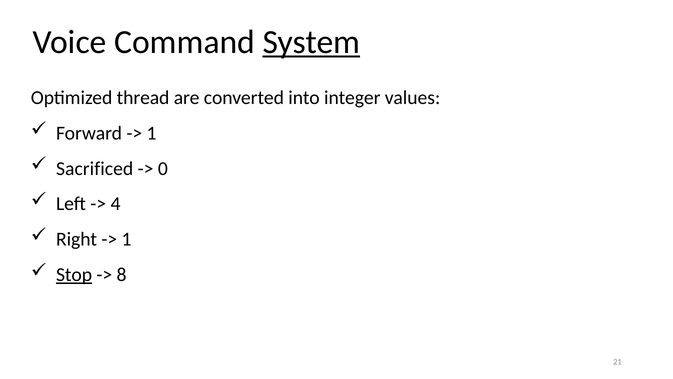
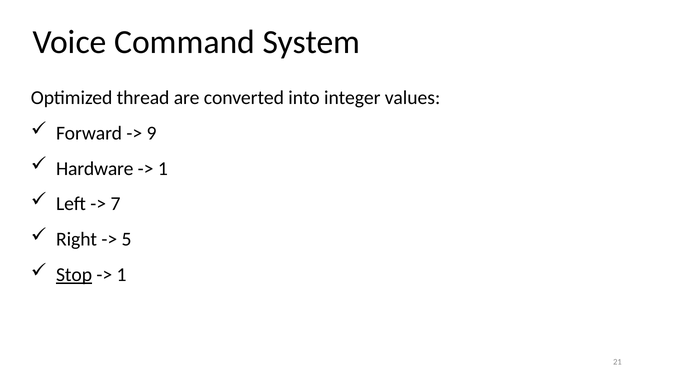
System underline: present -> none
1 at (152, 133): 1 -> 9
Sacrificed: Sacrificed -> Hardware
0 at (163, 168): 0 -> 1
4: 4 -> 7
1 at (127, 239): 1 -> 5
8 at (122, 274): 8 -> 1
